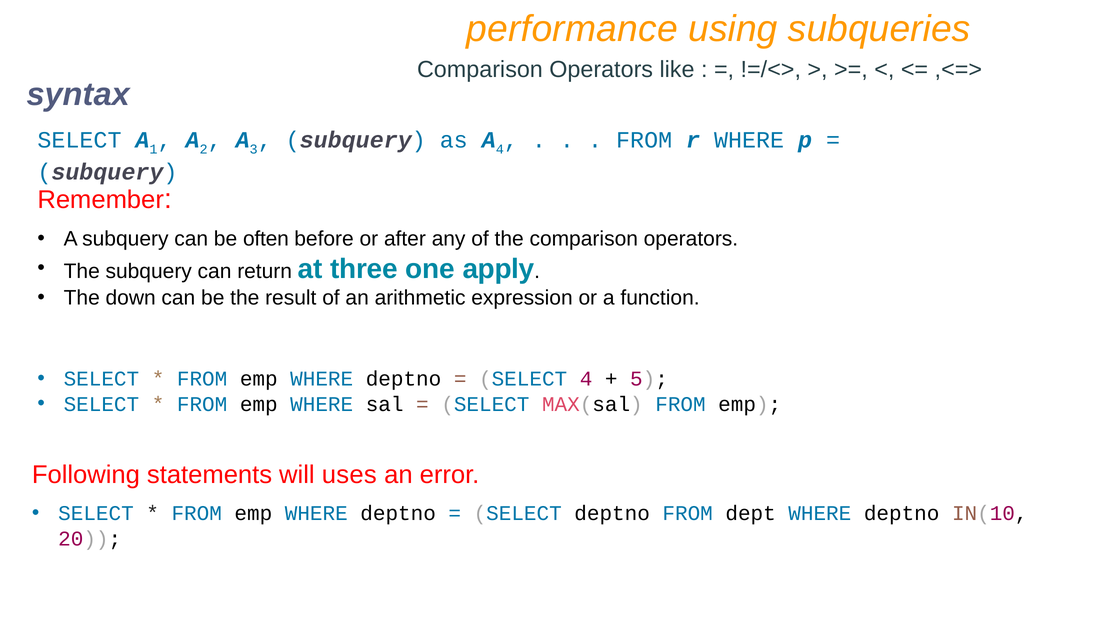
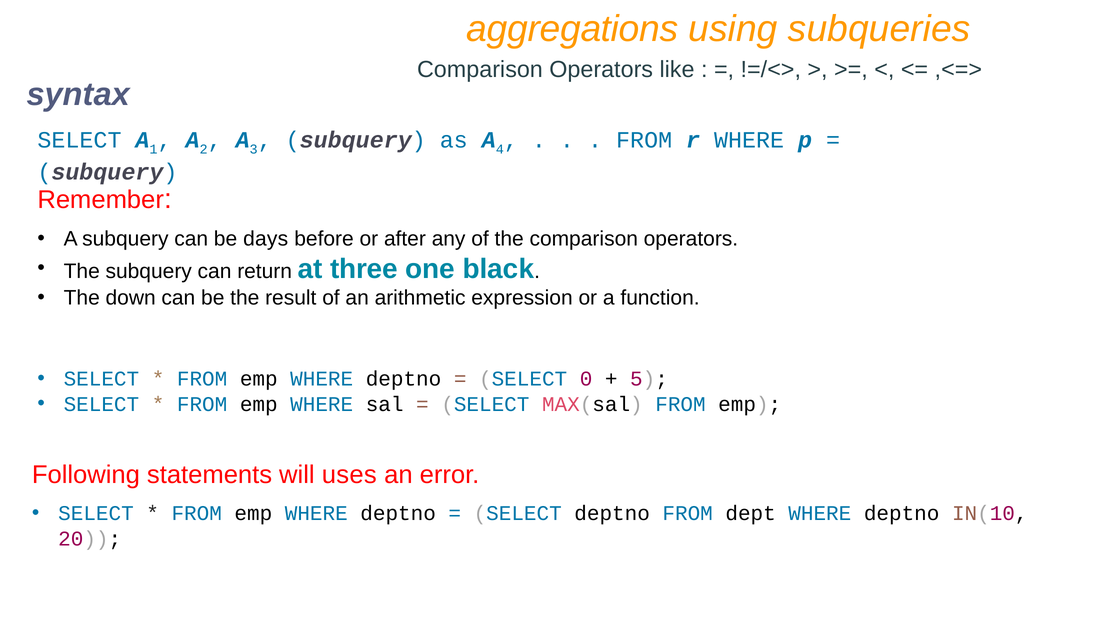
performance: performance -> aggregations
often: often -> days
apply: apply -> black
SELECT 4: 4 -> 0
